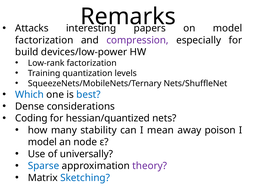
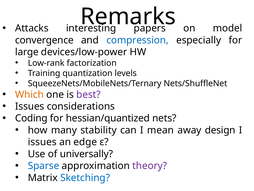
factorization at (44, 40): factorization -> convergence
compression colour: purple -> blue
build: build -> large
Which colour: blue -> orange
best colour: blue -> purple
Dense at (30, 106): Dense -> Issues
poison: poison -> design
model at (42, 142): model -> issues
node: node -> edge
